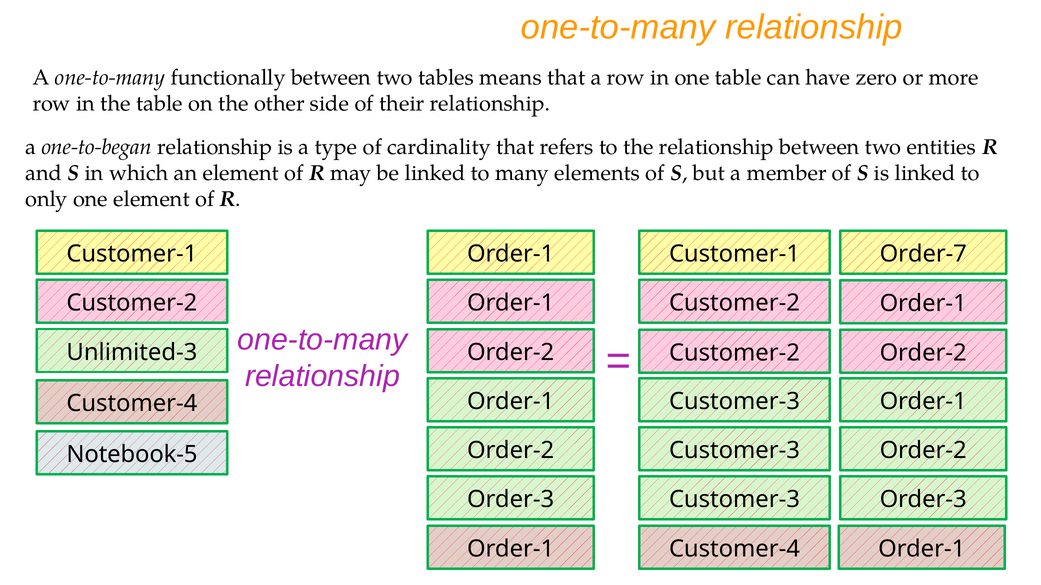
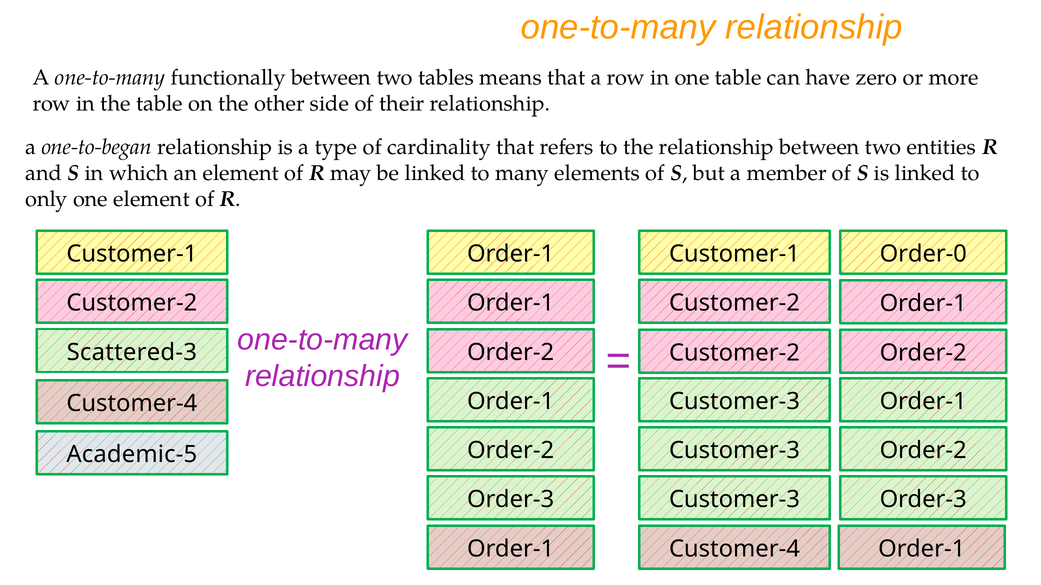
Order-7: Order-7 -> Order-0
Unlimited-3: Unlimited-3 -> Scattered-3
Notebook-5: Notebook-5 -> Academic-5
